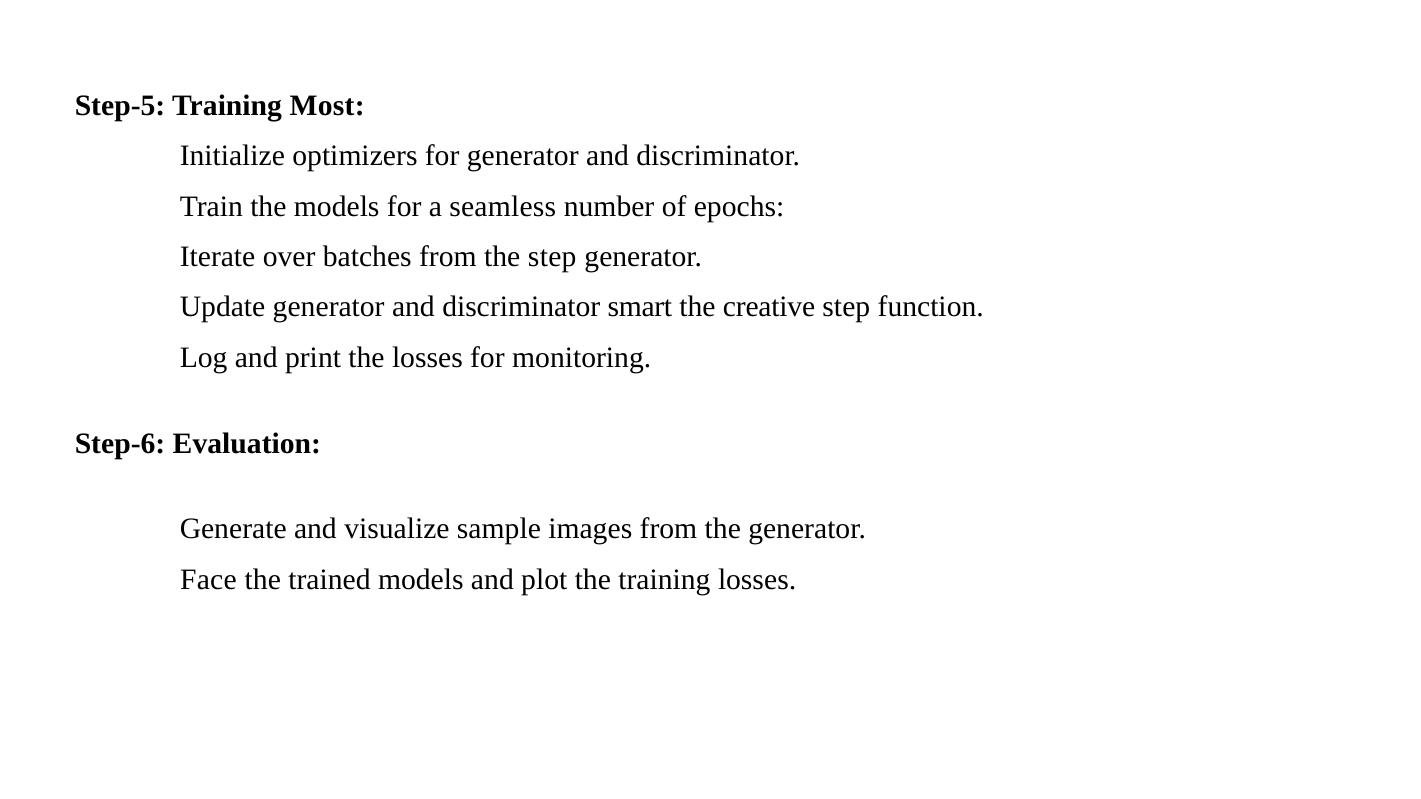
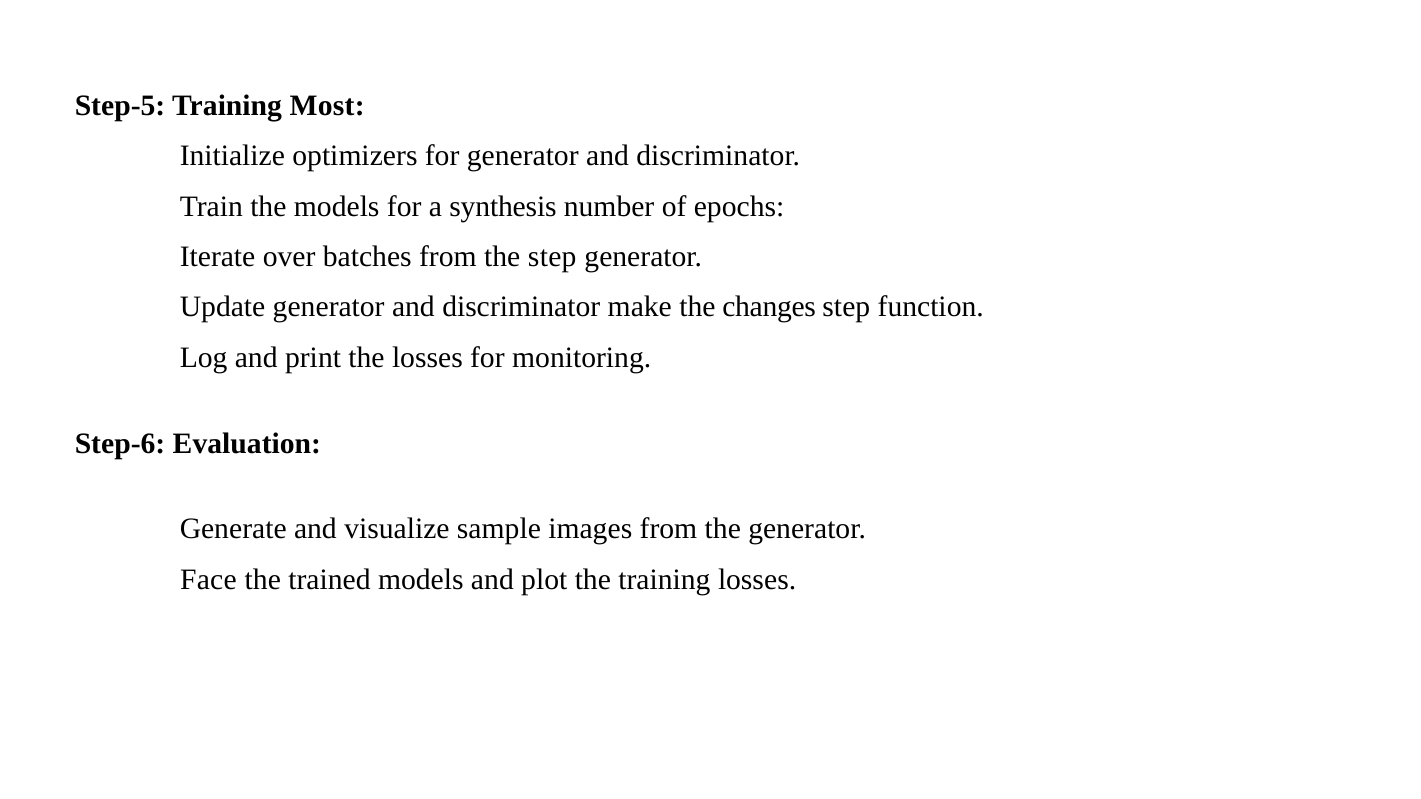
seamless: seamless -> synthesis
smart: smart -> make
creative: creative -> changes
